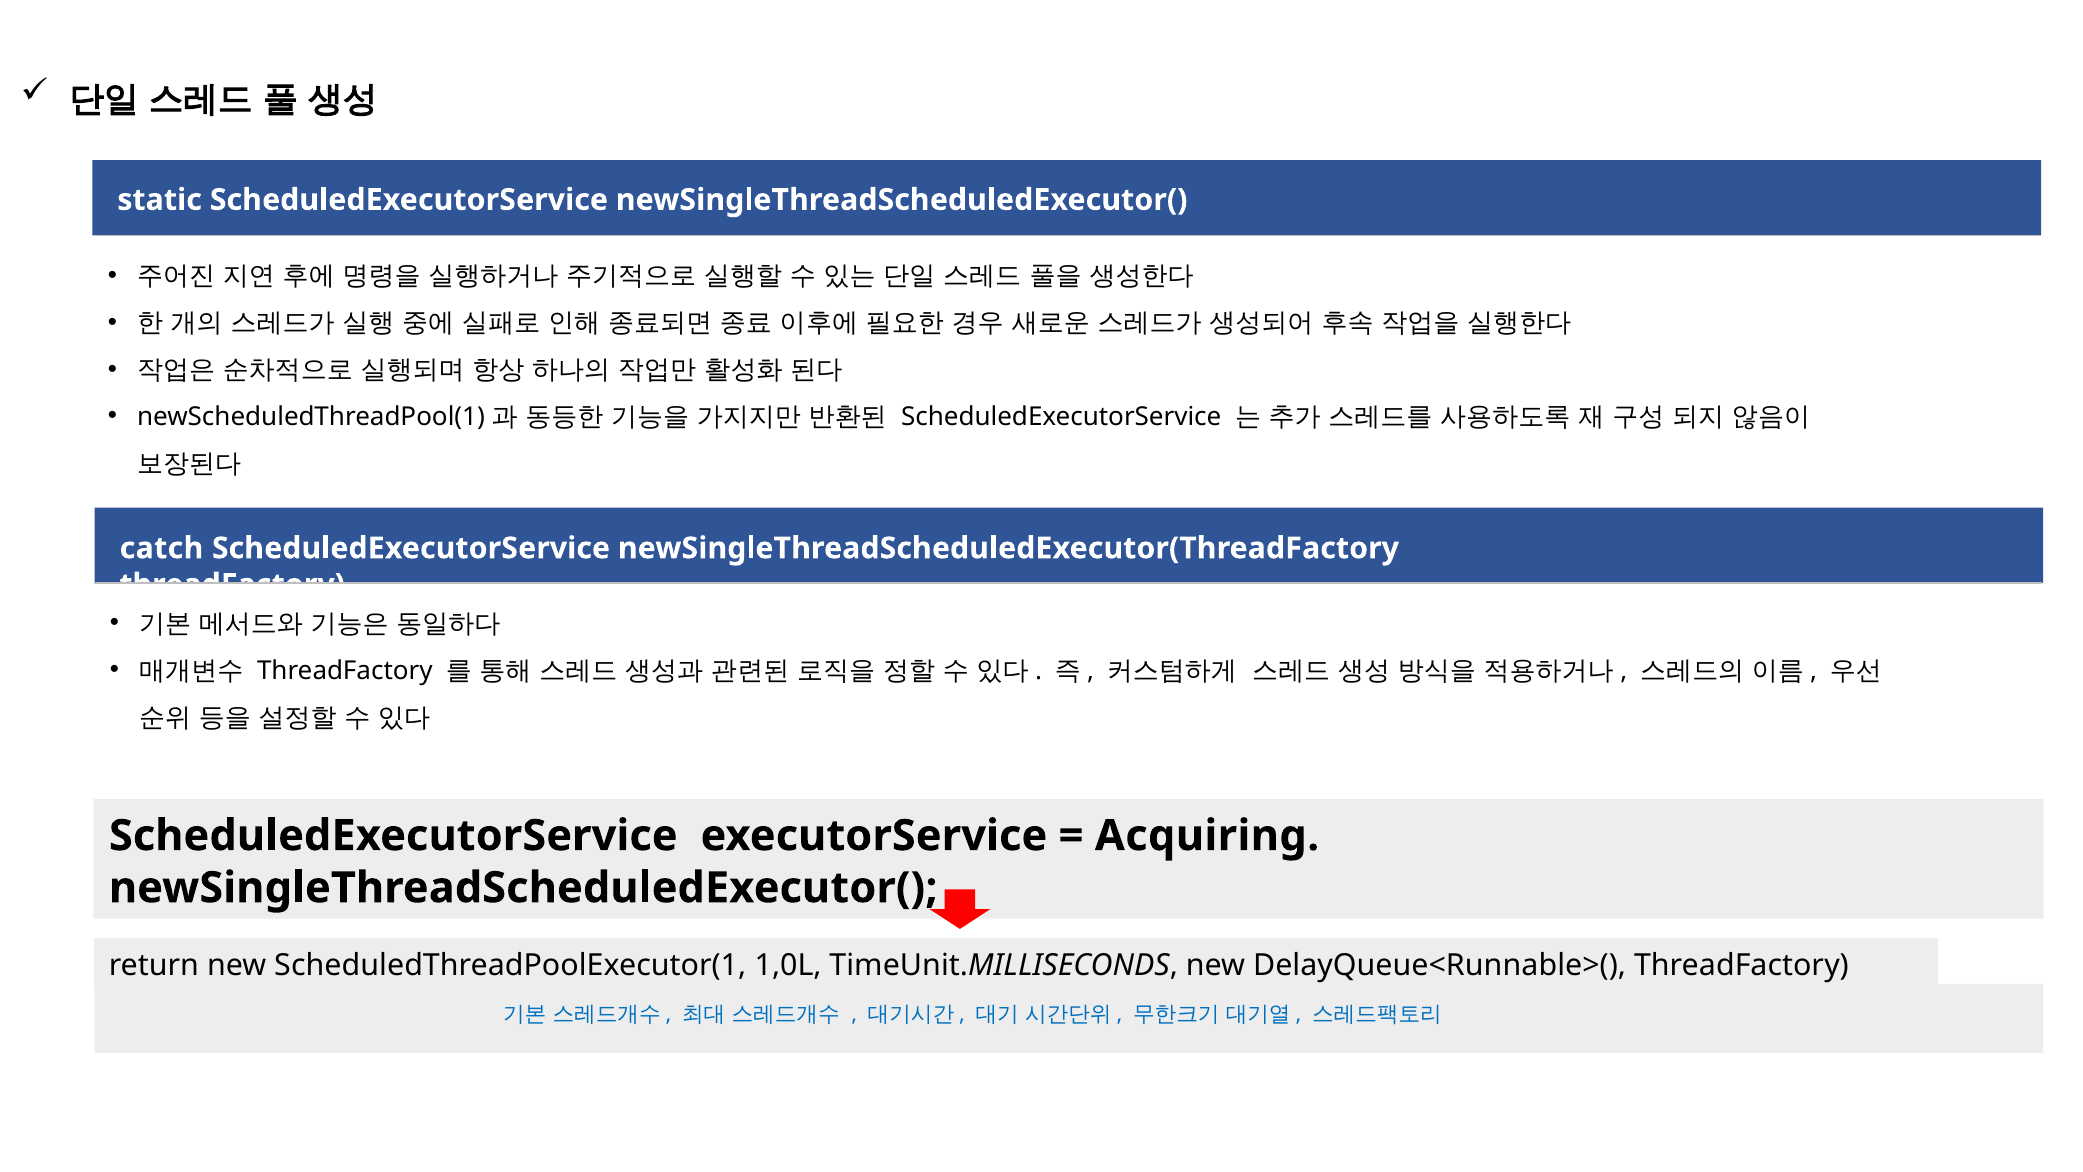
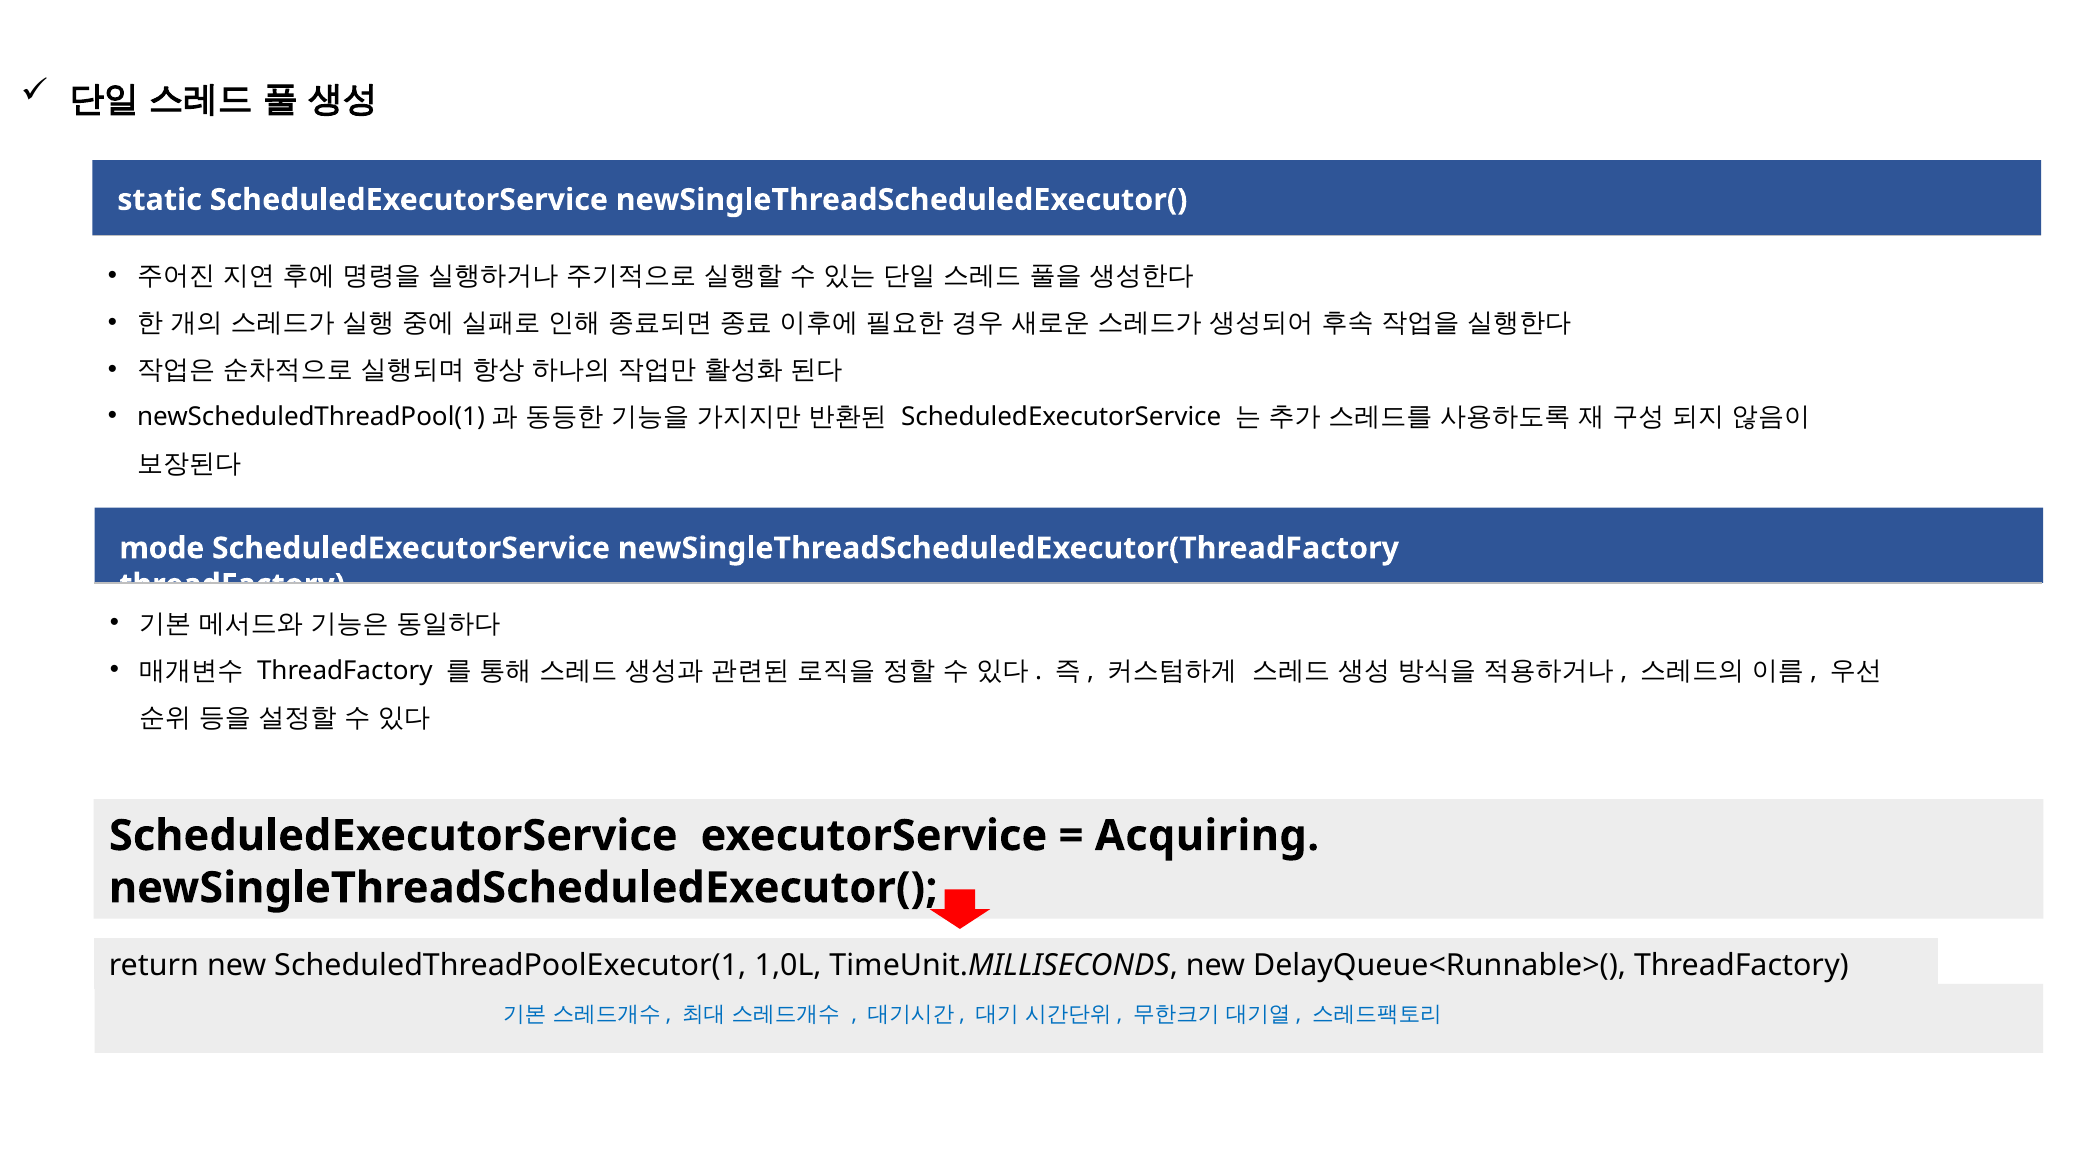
catch: catch -> mode
